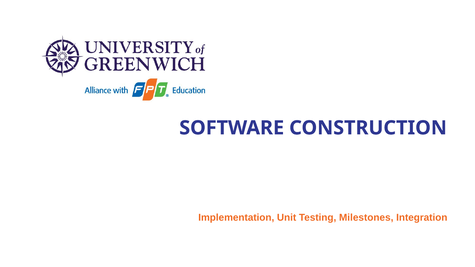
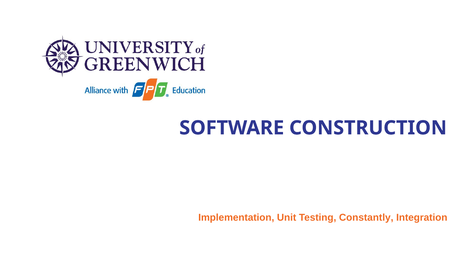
Milestones: Milestones -> Constantly
